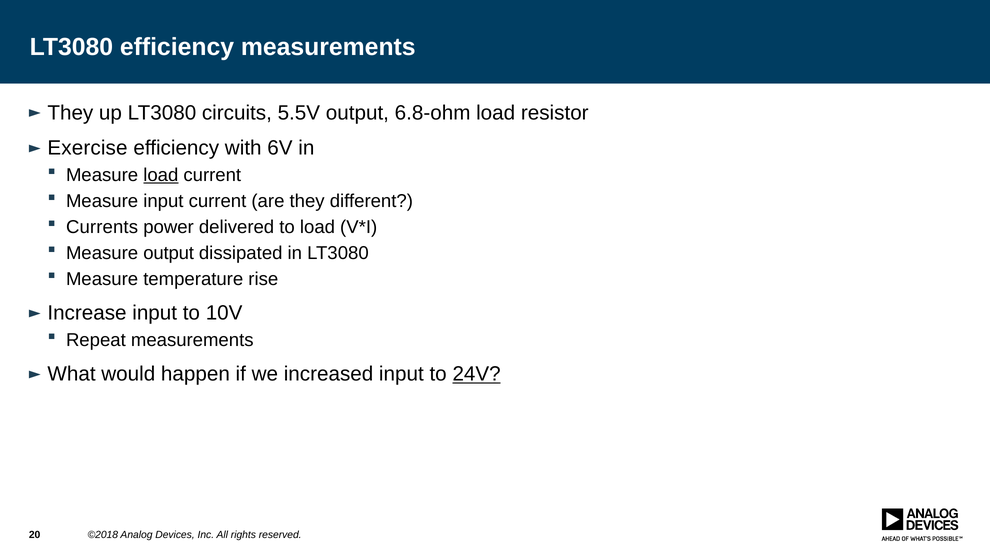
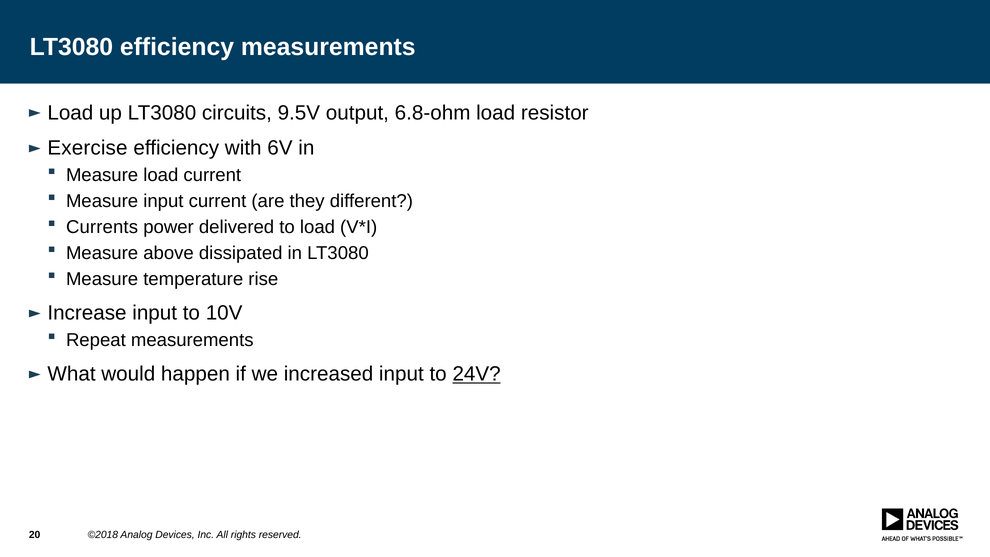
They at (70, 113): They -> Load
5.5V: 5.5V -> 9.5V
load at (161, 175) underline: present -> none
Measure output: output -> above
